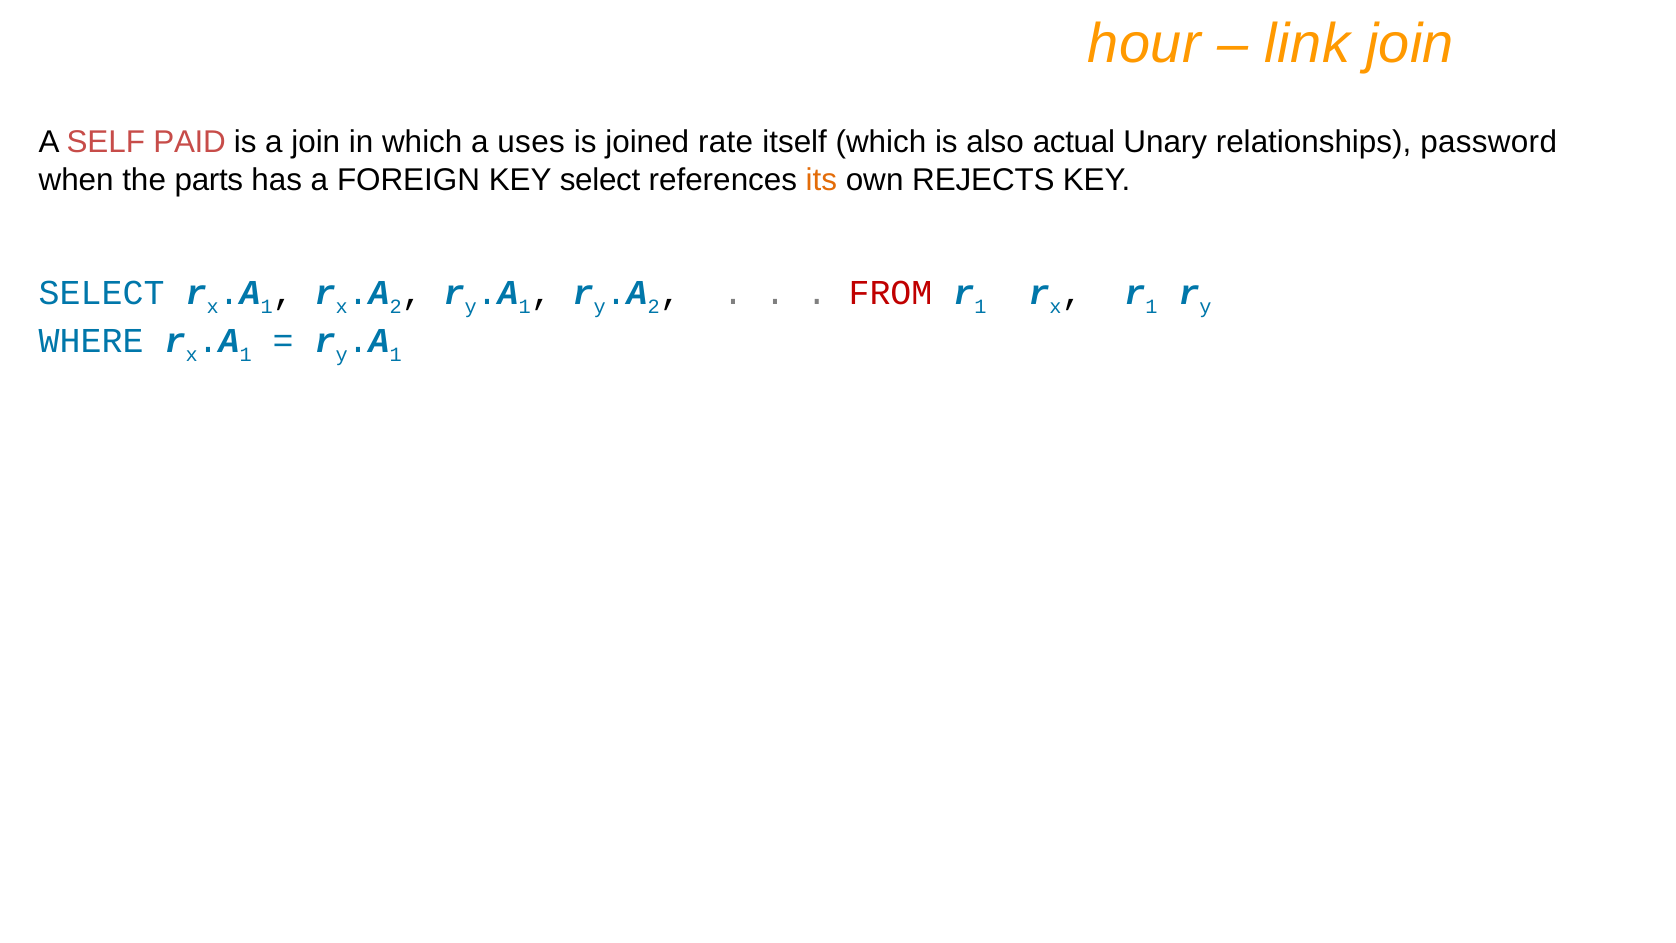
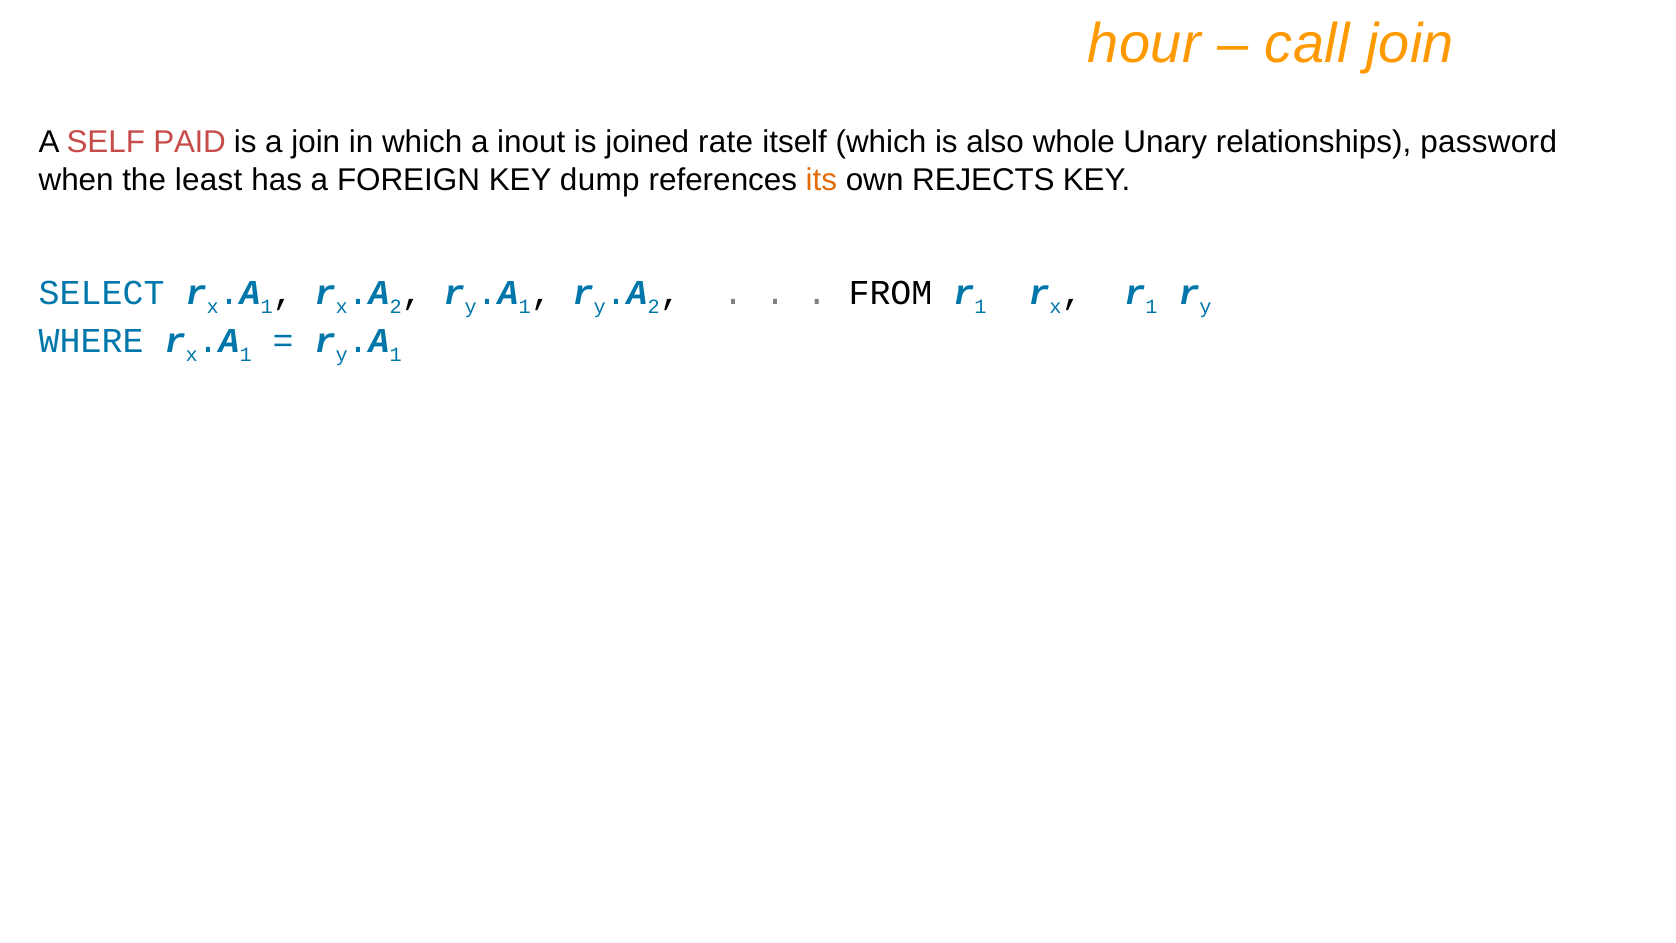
link: link -> call
uses: uses -> inout
actual: actual -> whole
parts: parts -> least
FOREIGN KEY select: select -> dump
FROM colour: red -> black
